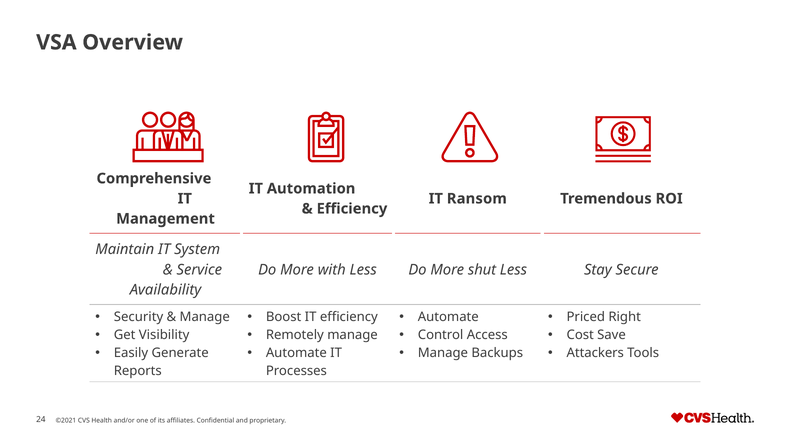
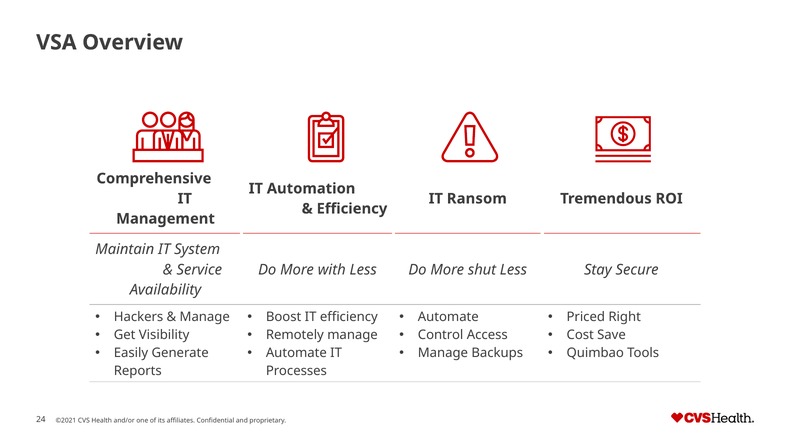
Security: Security -> Hackers
Attackers: Attackers -> Quimbao
